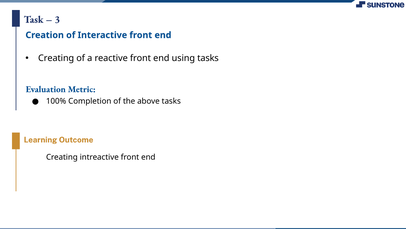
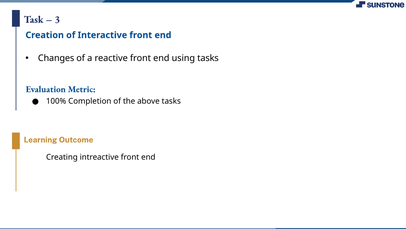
Creating at (56, 58): Creating -> Changes
